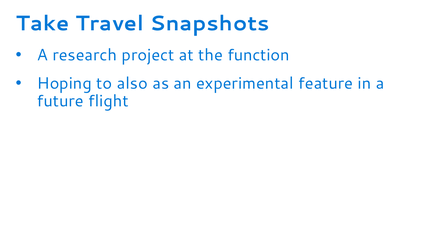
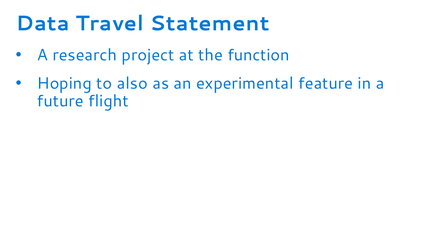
Take: Take -> Data
Snapshots: Snapshots -> Statement
